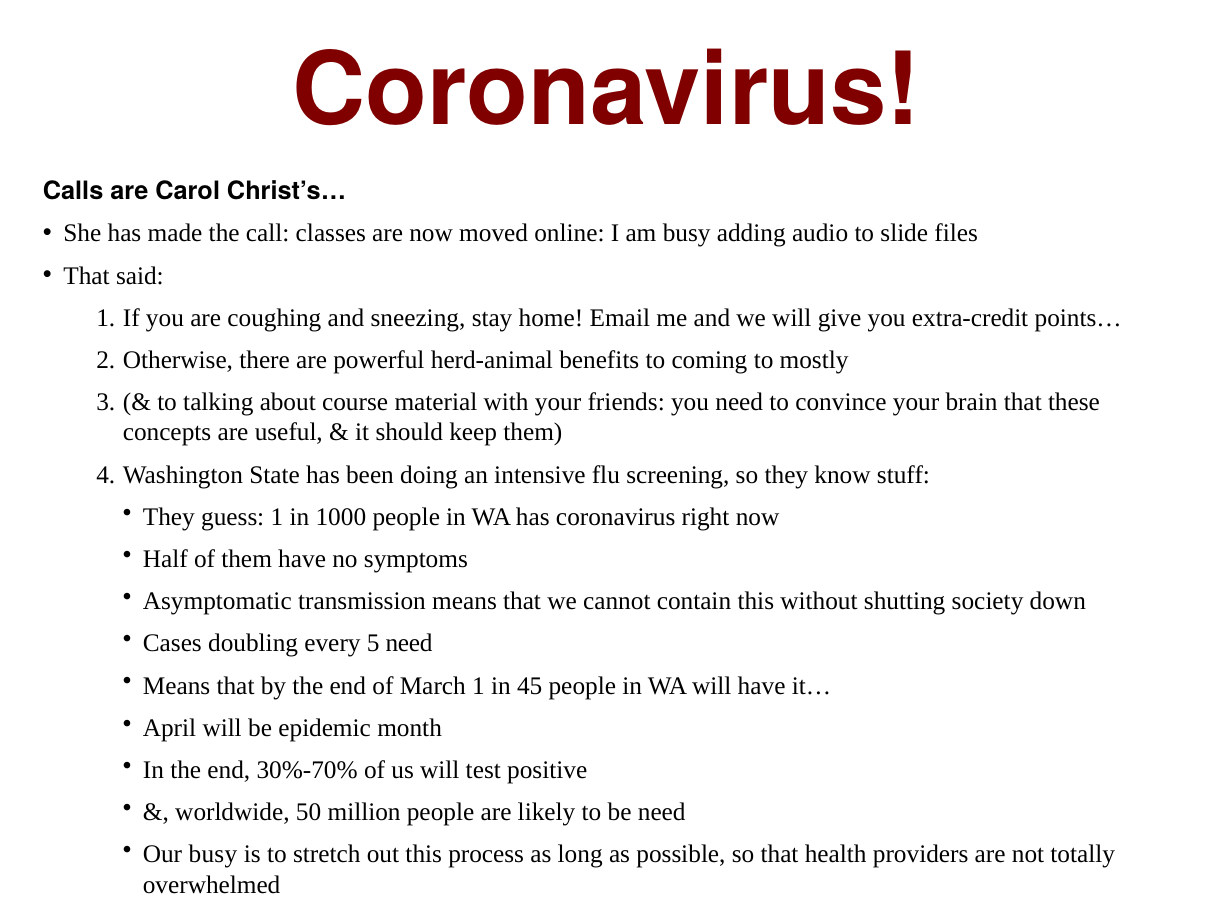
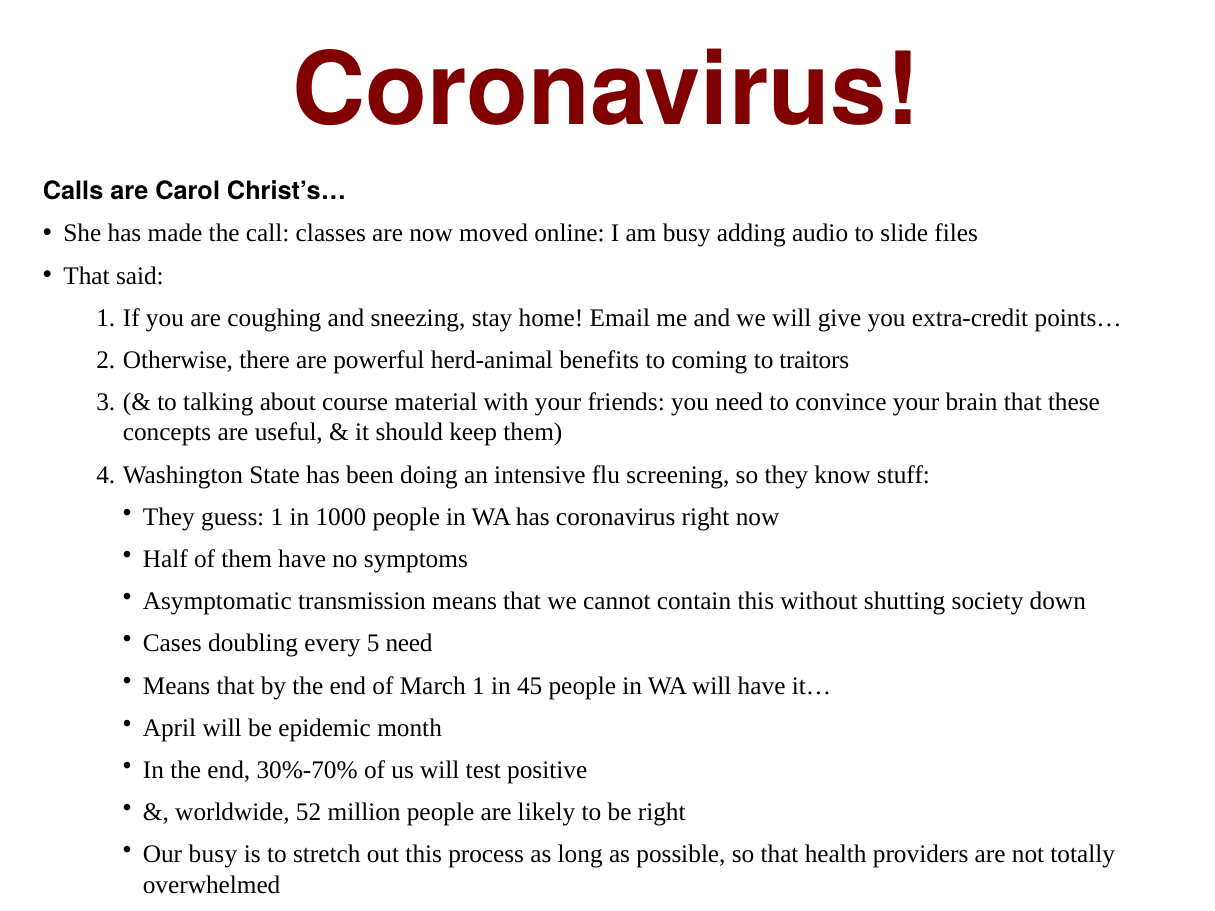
mostly: mostly -> traitors
50: 50 -> 52
be need: need -> right
